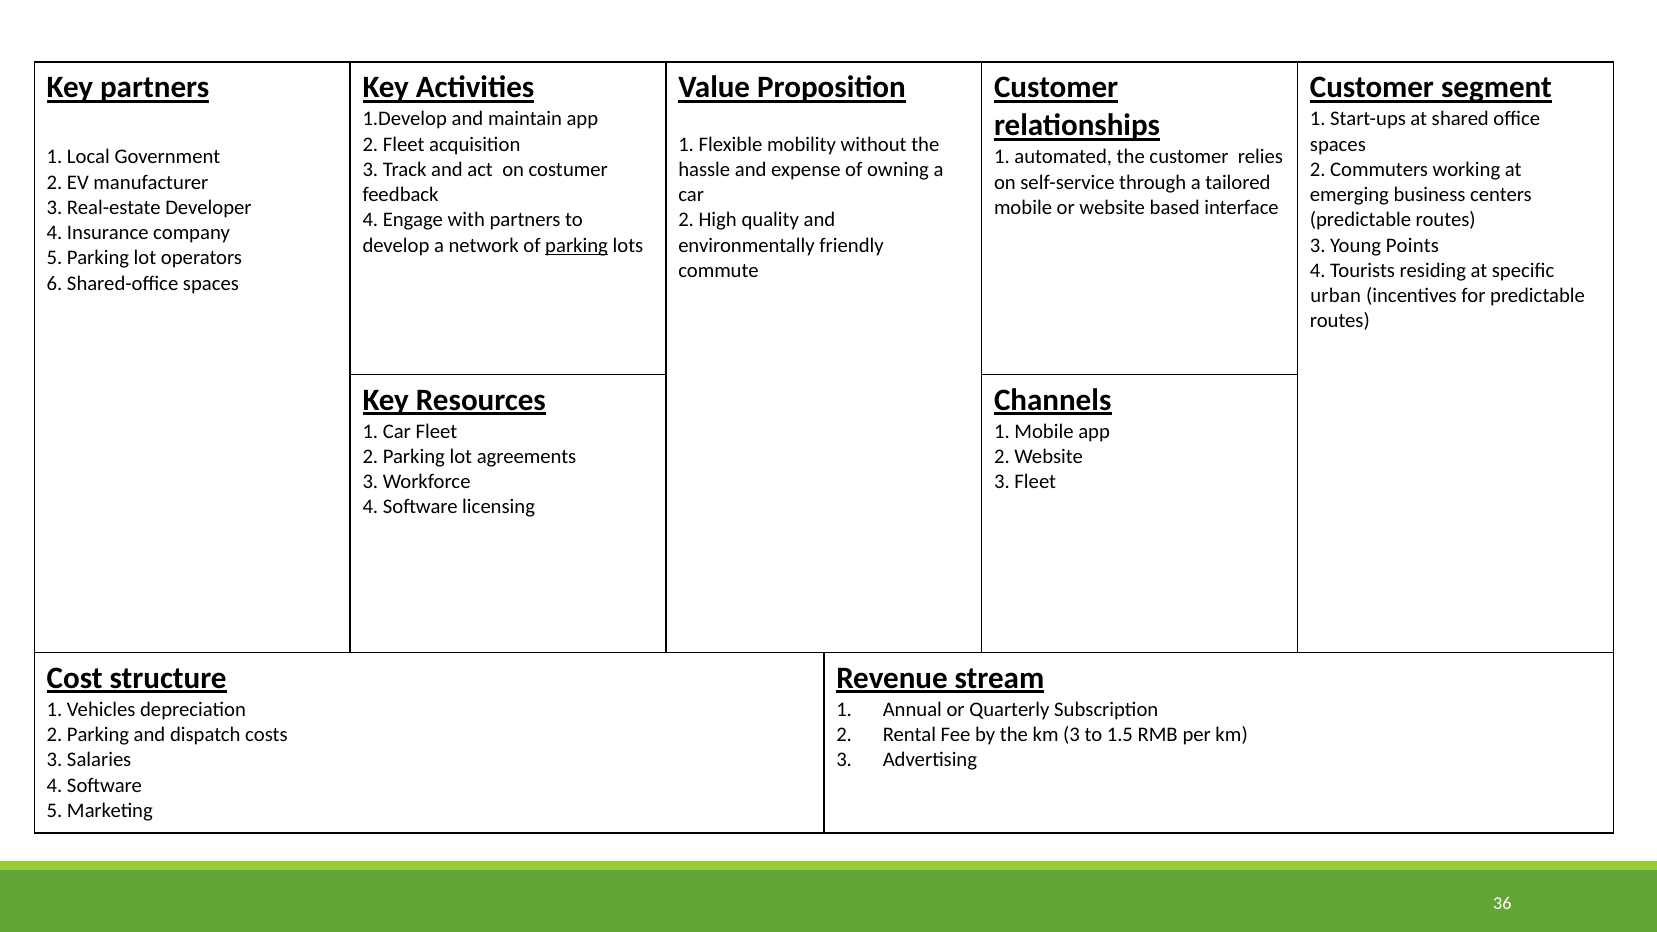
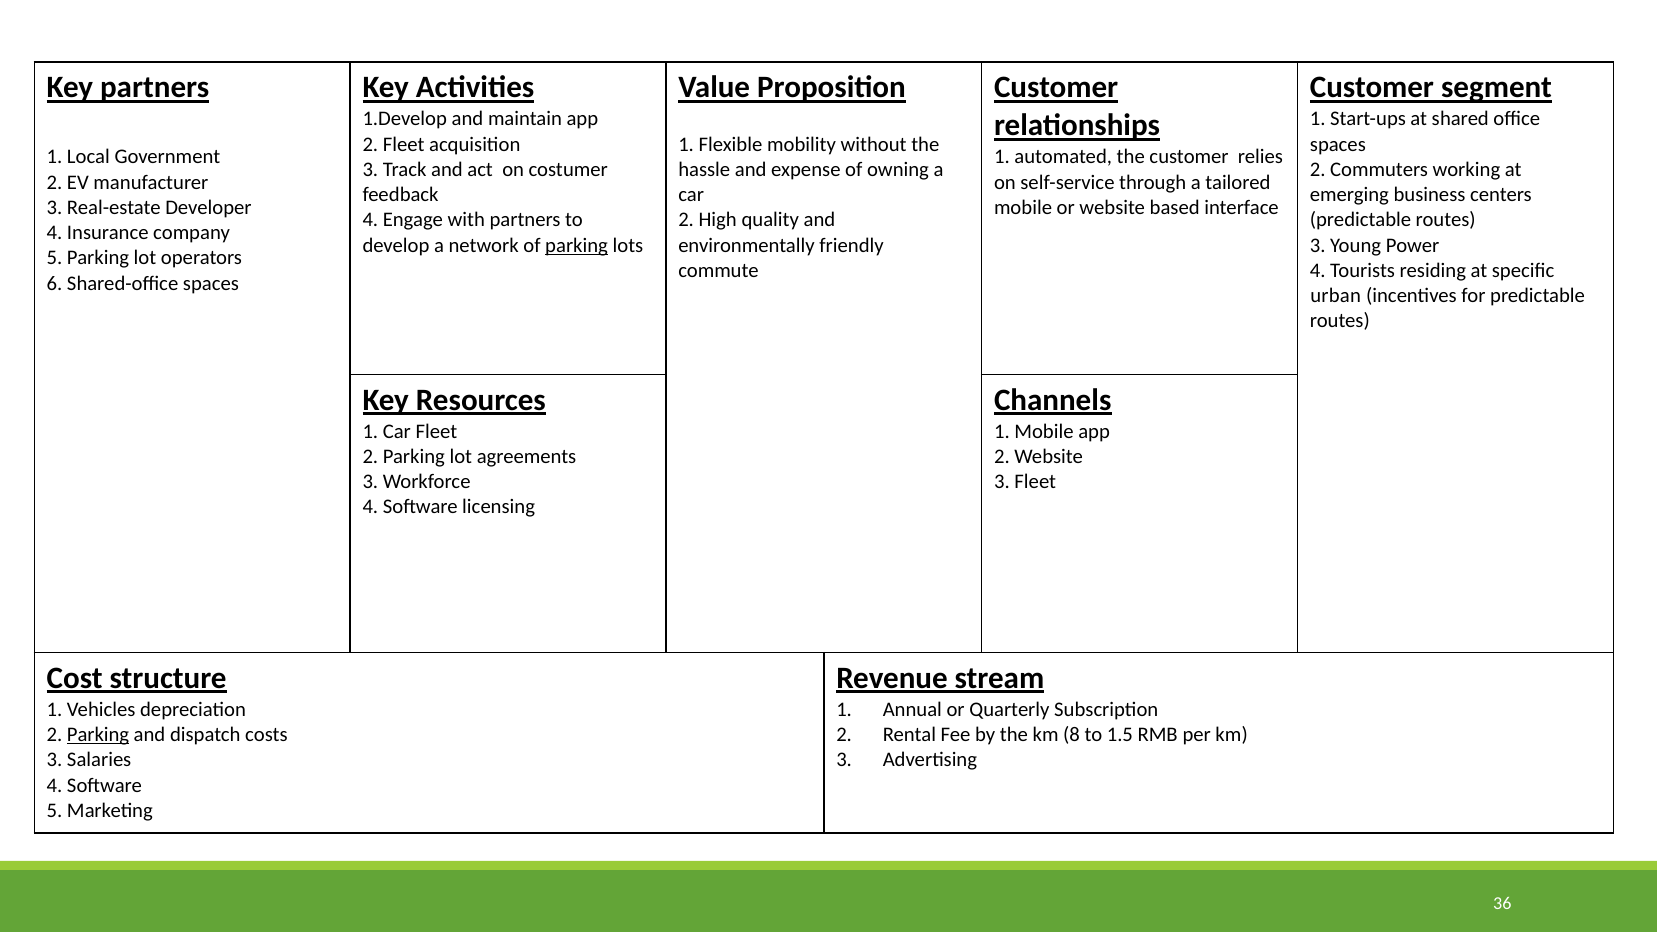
Points: Points -> Power
Parking at (98, 735) underline: none -> present
the km 3: 3 -> 8
